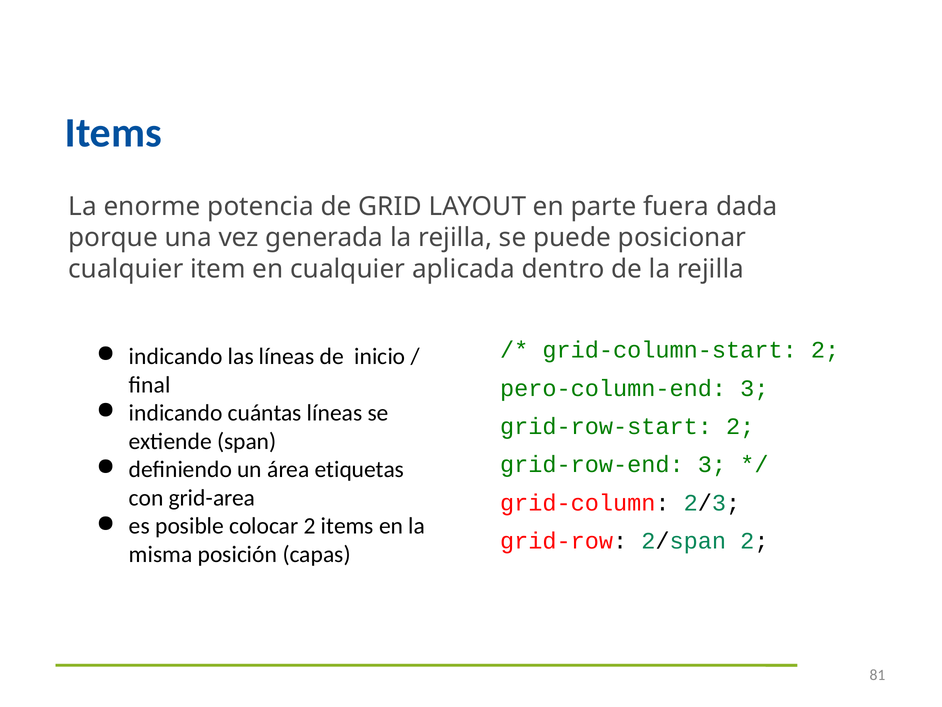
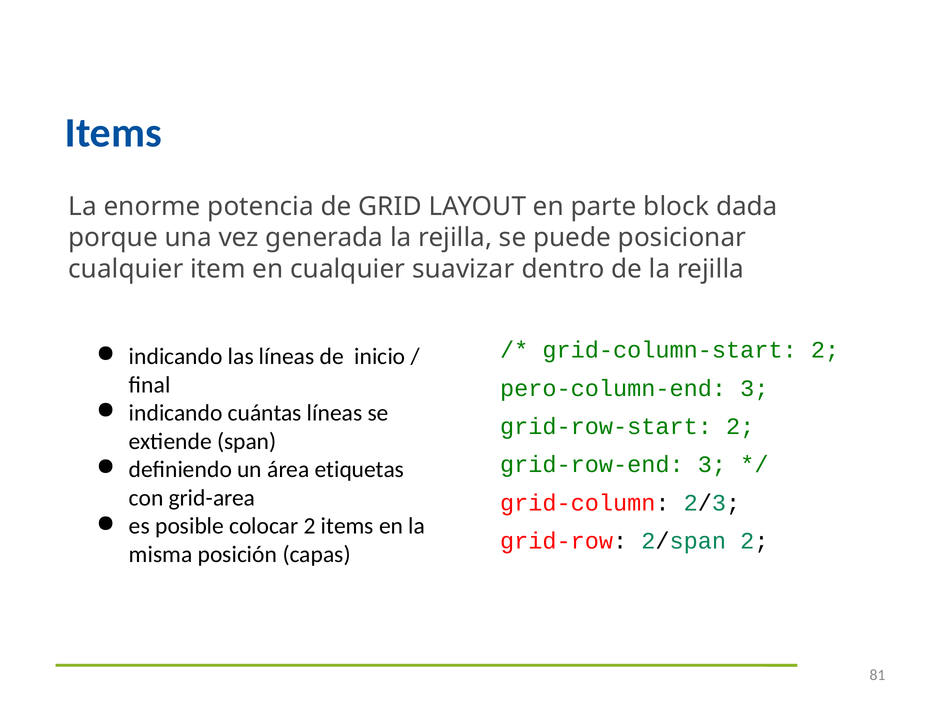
fuera: fuera -> block
aplicada: aplicada -> suavizar
